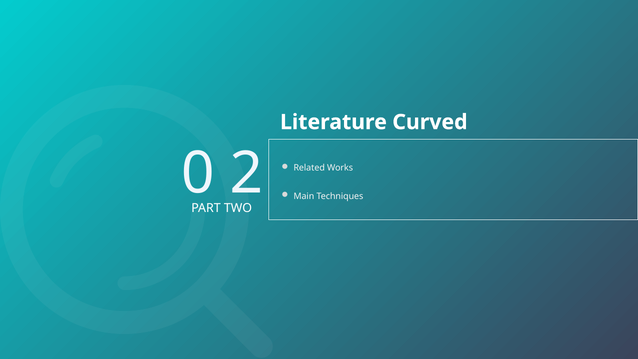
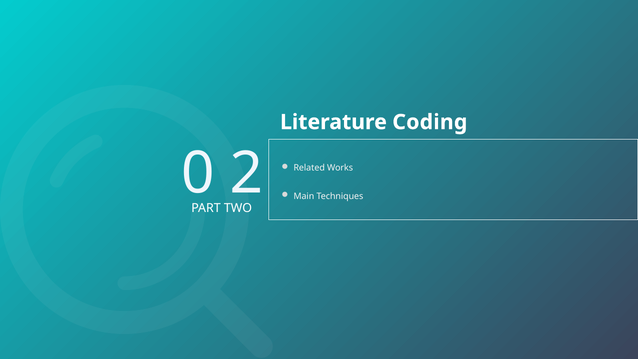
Curved: Curved -> Coding
